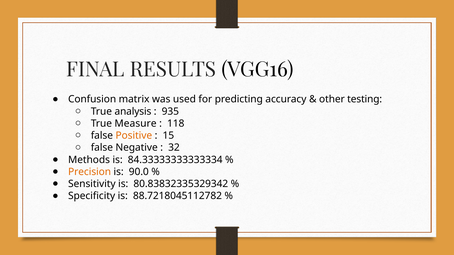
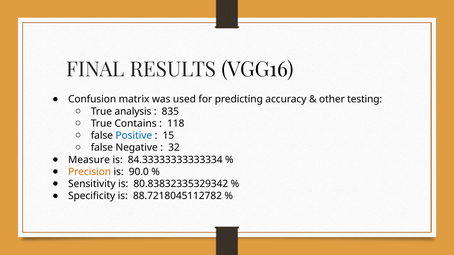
935: 935 -> 835
Measure: Measure -> Contains
Positive colour: orange -> blue
Methods: Methods -> Measure
